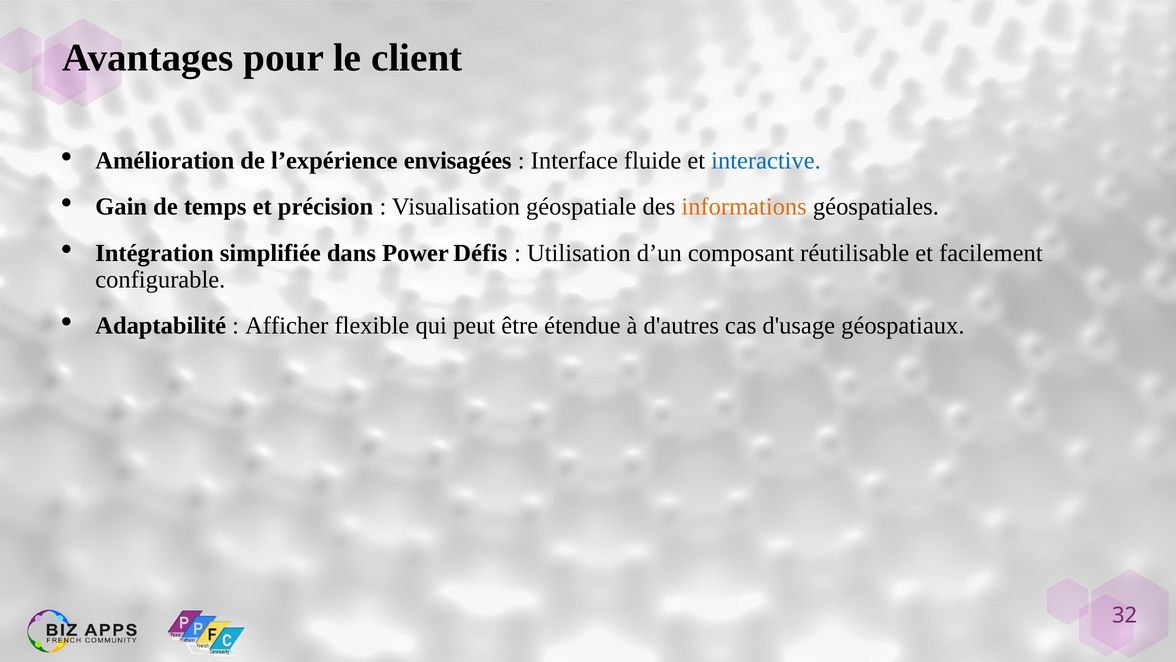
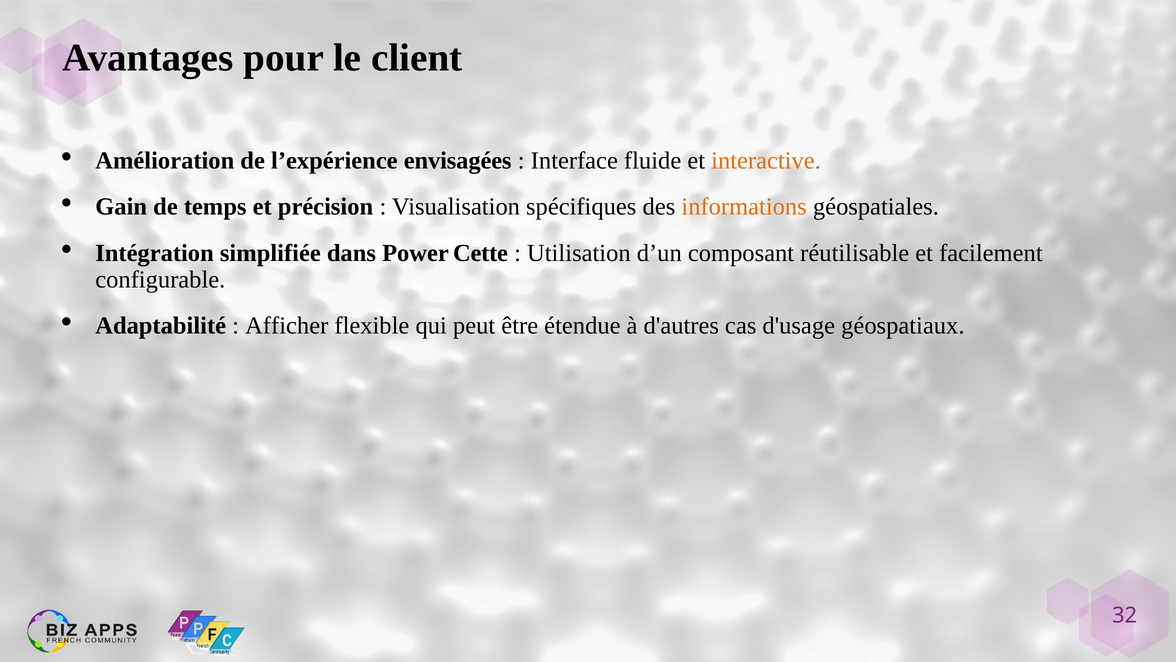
interactive colour: blue -> orange
géospatiale: géospatiale -> spécifiques
Défis: Défis -> Cette
